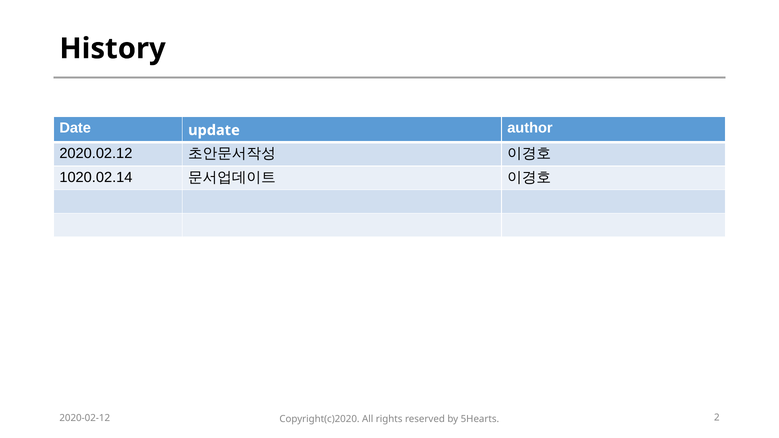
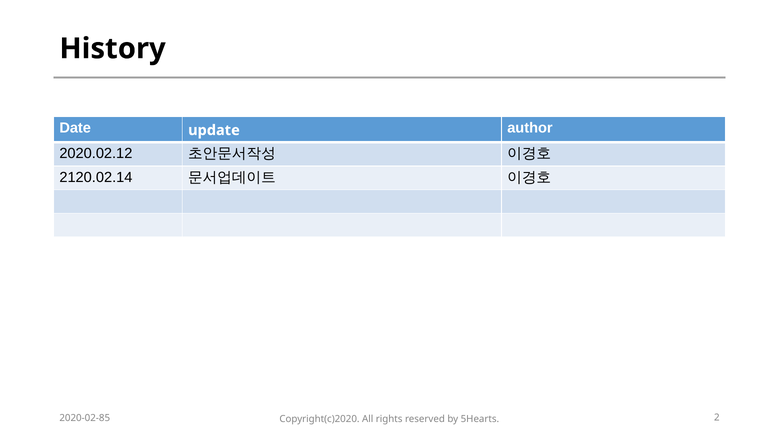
1020.02.14: 1020.02.14 -> 2120.02.14
2020-02-12: 2020-02-12 -> 2020-02-85
